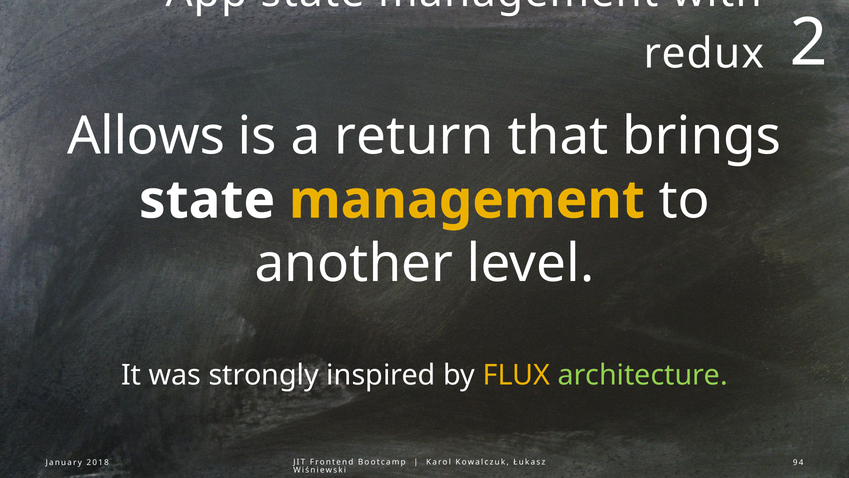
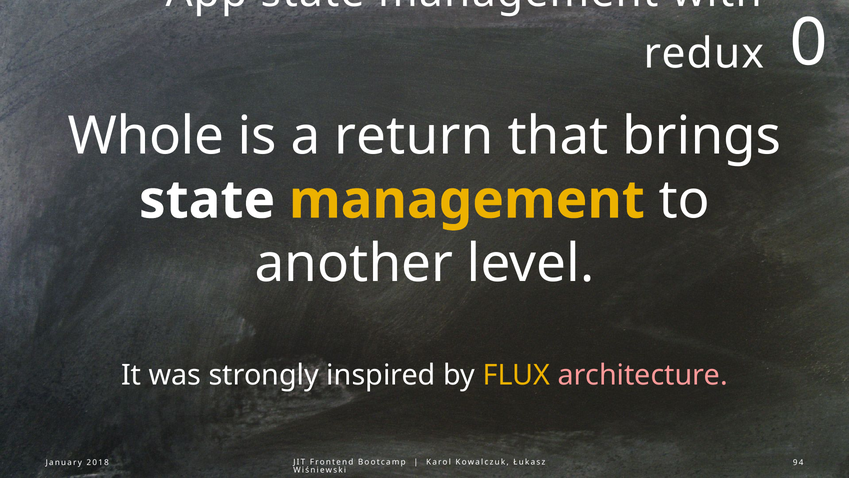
2: 2 -> 0
Allows: Allows -> Whole
architecture colour: light green -> pink
